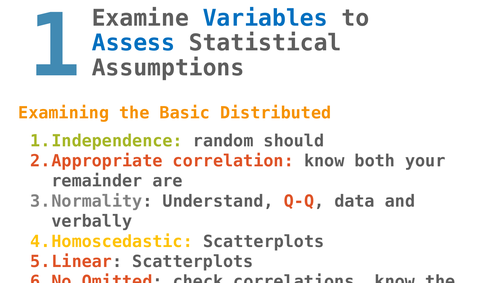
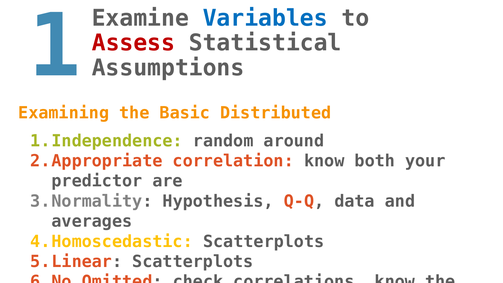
Assess colour: blue -> red
should: should -> around
remainder: remainder -> predictor
Understand: Understand -> Hypothesis
verbally: verbally -> averages
